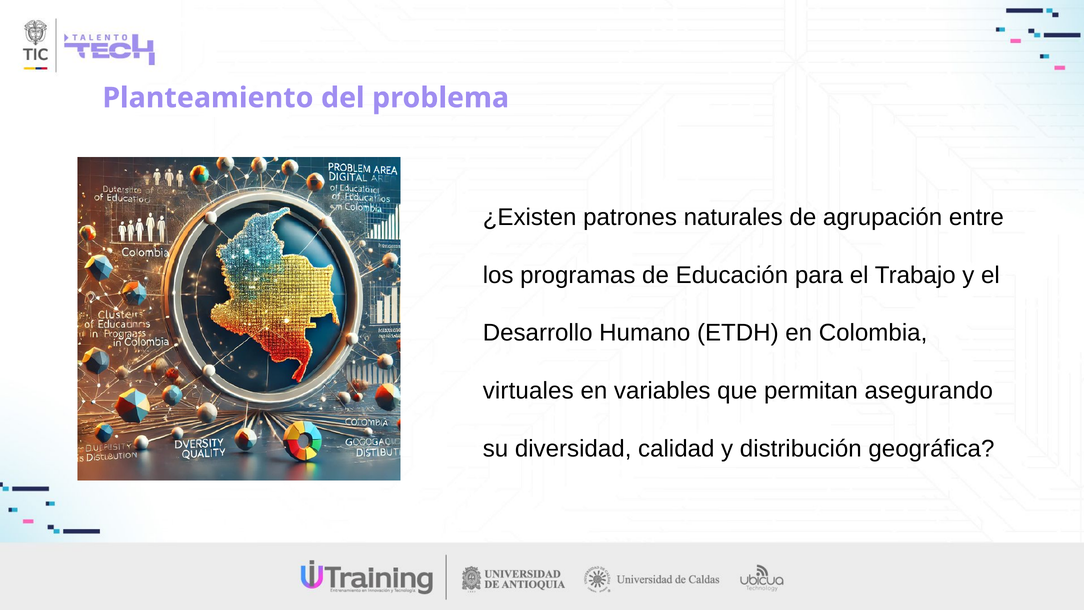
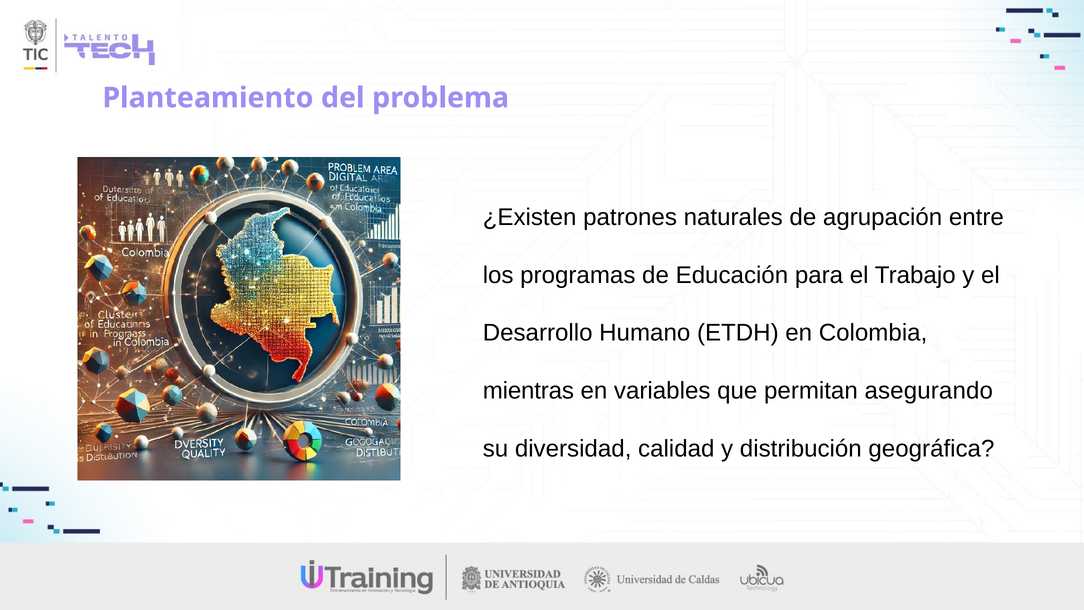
virtuales: virtuales -> mientras
